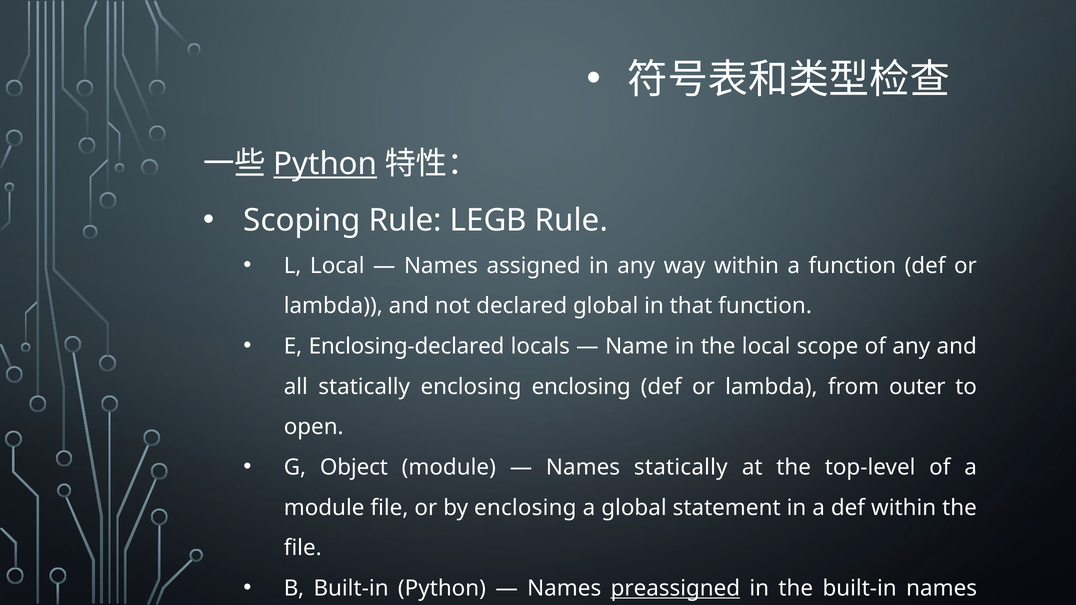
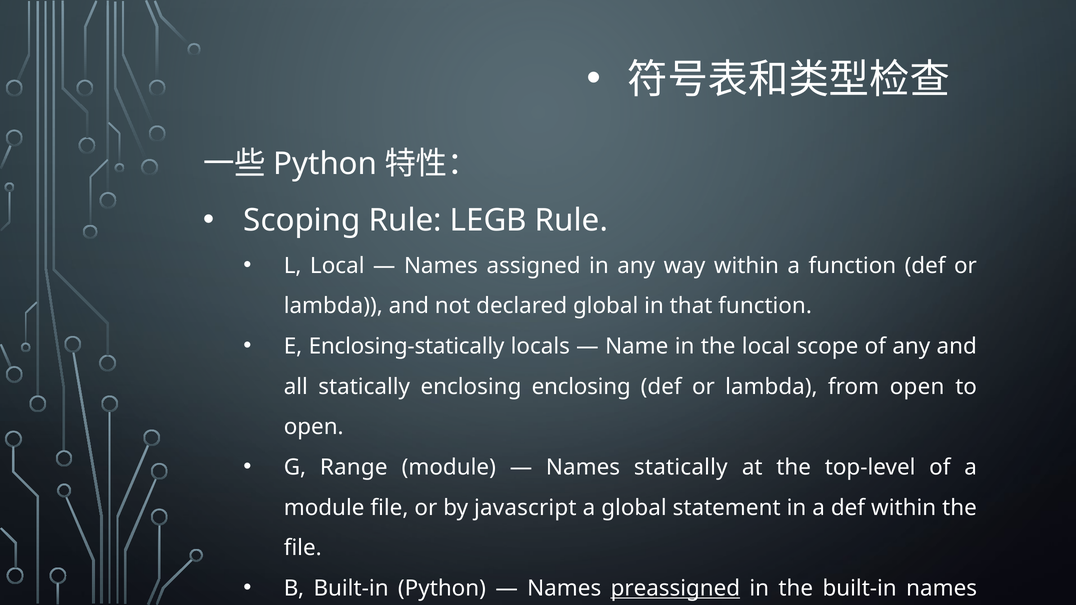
Python at (325, 164) underline: present -> none
Enclosing-declared: Enclosing-declared -> Enclosing-statically
from outer: outer -> open
G Object: Object -> Range
by enclosing: enclosing -> javascript
